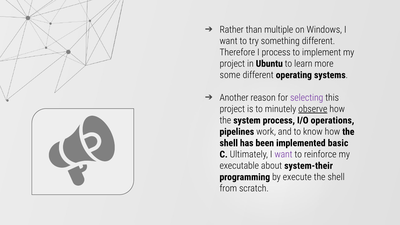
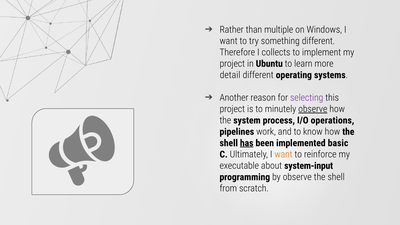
I process: process -> collects
some: some -> detail
has underline: none -> present
want at (283, 154) colour: purple -> orange
system-their: system-their -> system-input
by execute: execute -> observe
